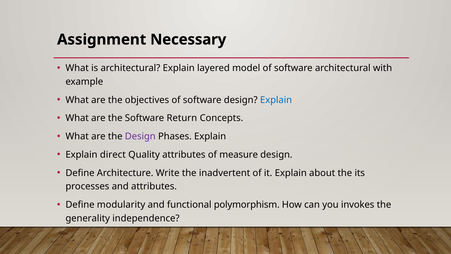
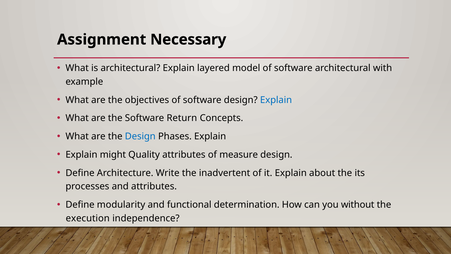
Design at (140, 136) colour: purple -> blue
direct: direct -> might
polymorphism: polymorphism -> determination
invokes: invokes -> without
generality: generality -> execution
